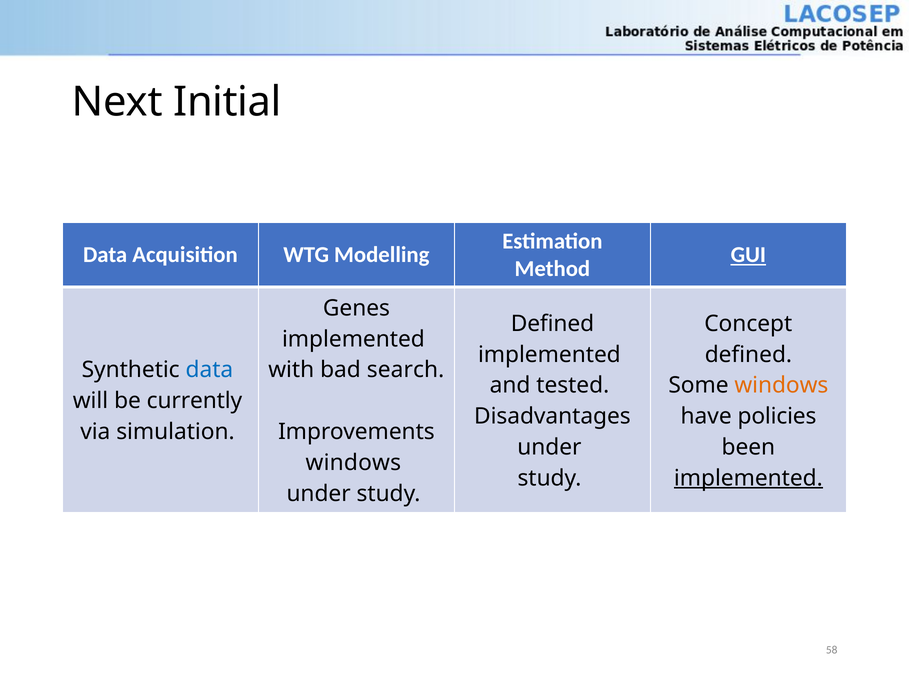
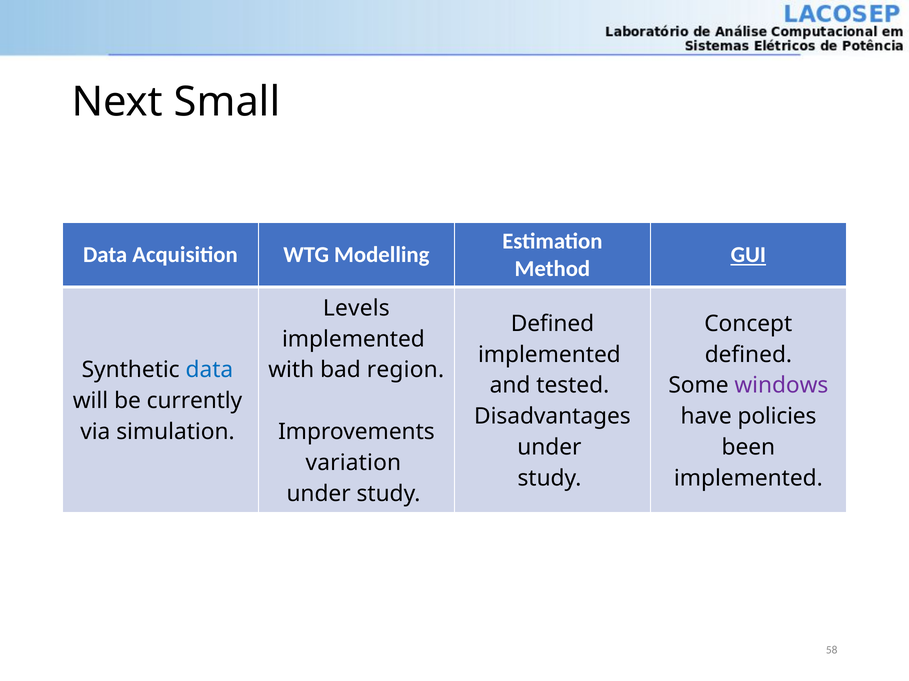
Initial: Initial -> Small
Genes: Genes -> Levels
search: search -> region
windows at (781, 386) colour: orange -> purple
windows at (353, 463): windows -> variation
implemented at (748, 479) underline: present -> none
